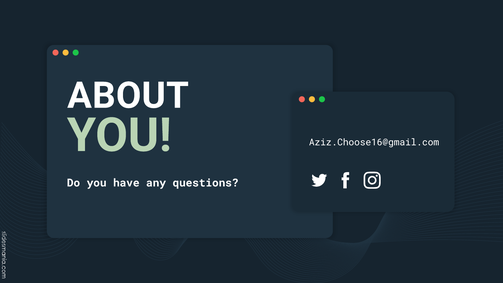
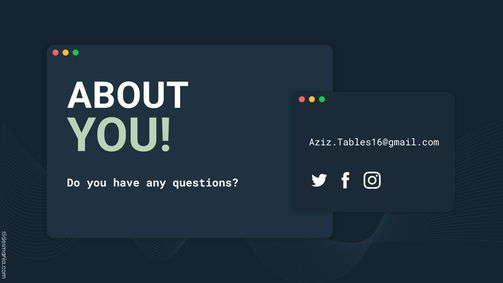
Aziz.Choose16@gmail.com: Aziz.Choose16@gmail.com -> Aziz.Tables16@gmail.com
